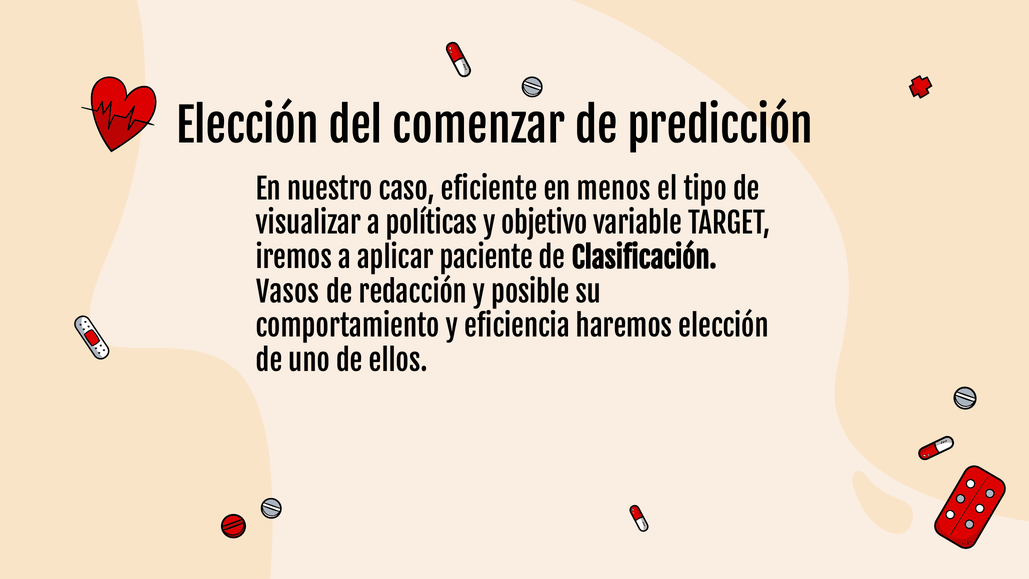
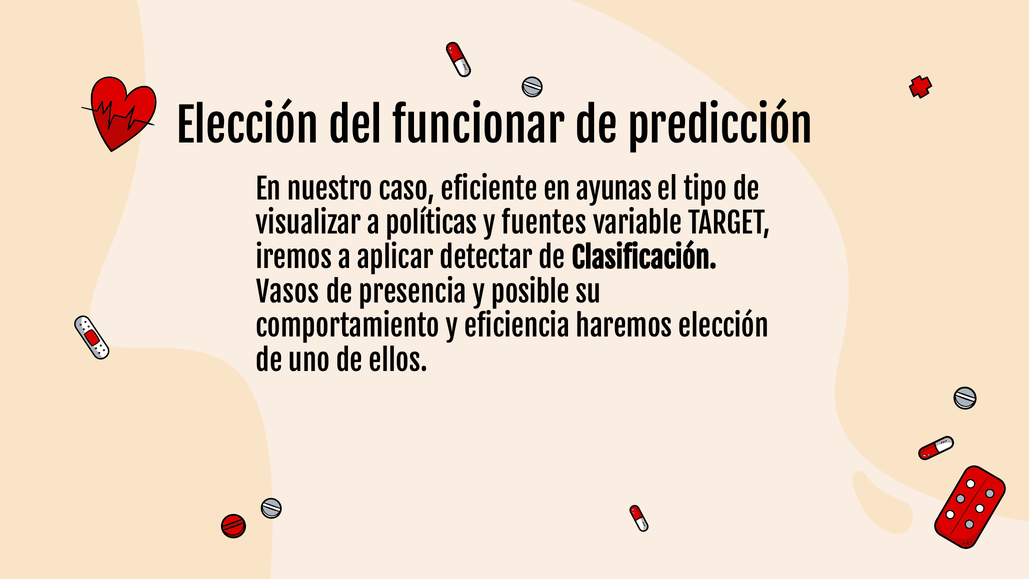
comenzar: comenzar -> funcionar
menos: menos -> ayunas
objetivo: objetivo -> fuentes
paciente: paciente -> detectar
redacción: redacción -> presencia
